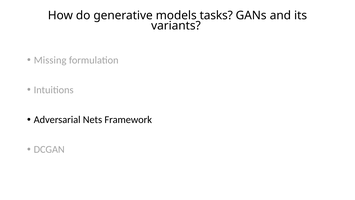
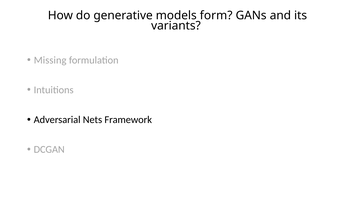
tasks: tasks -> form
